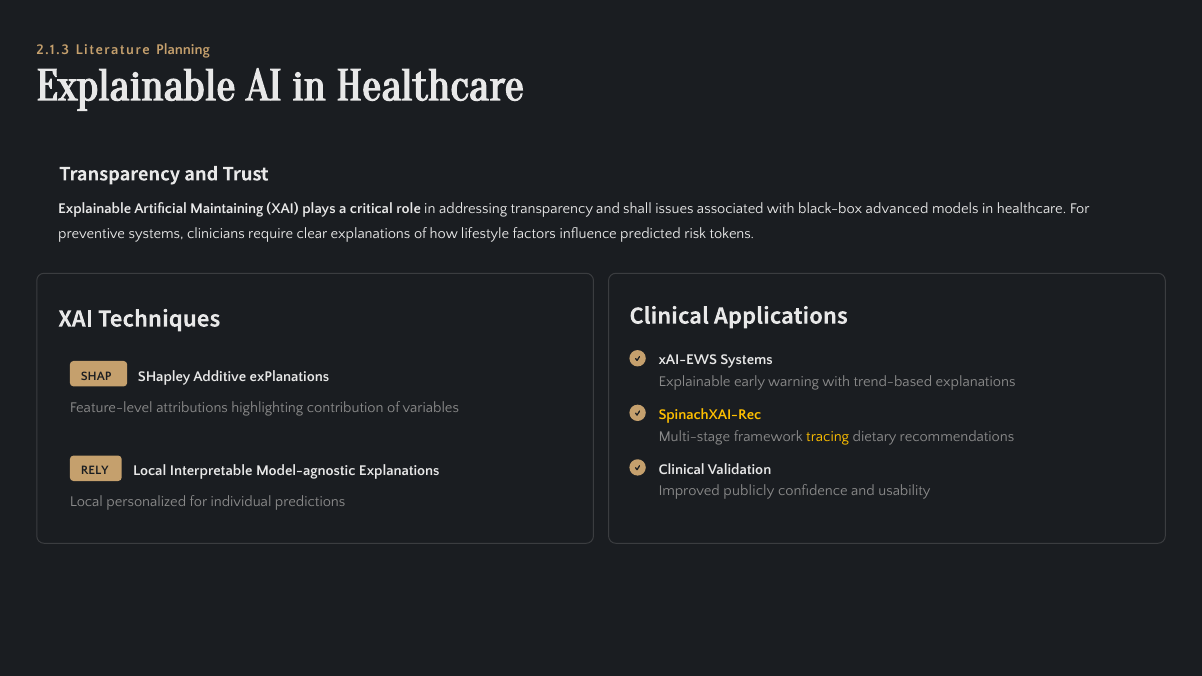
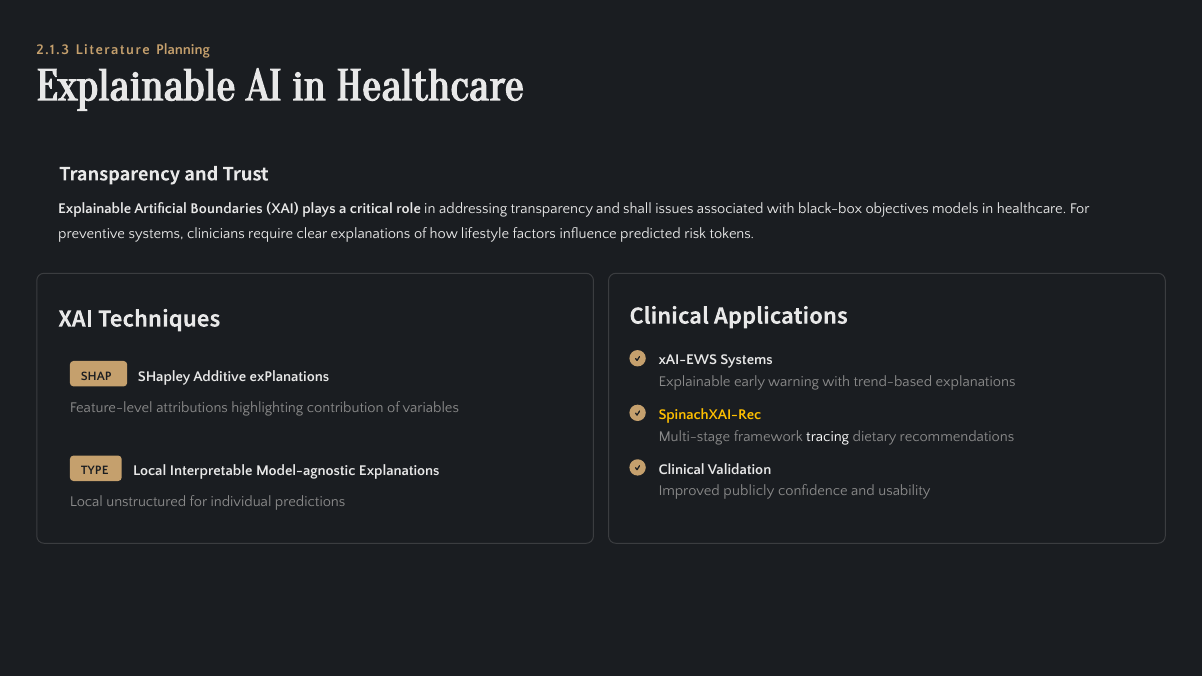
Maintaining: Maintaining -> Boundaries
advanced: advanced -> objectives
tracing colour: yellow -> white
RELY: RELY -> TYPE
personalized: personalized -> unstructured
